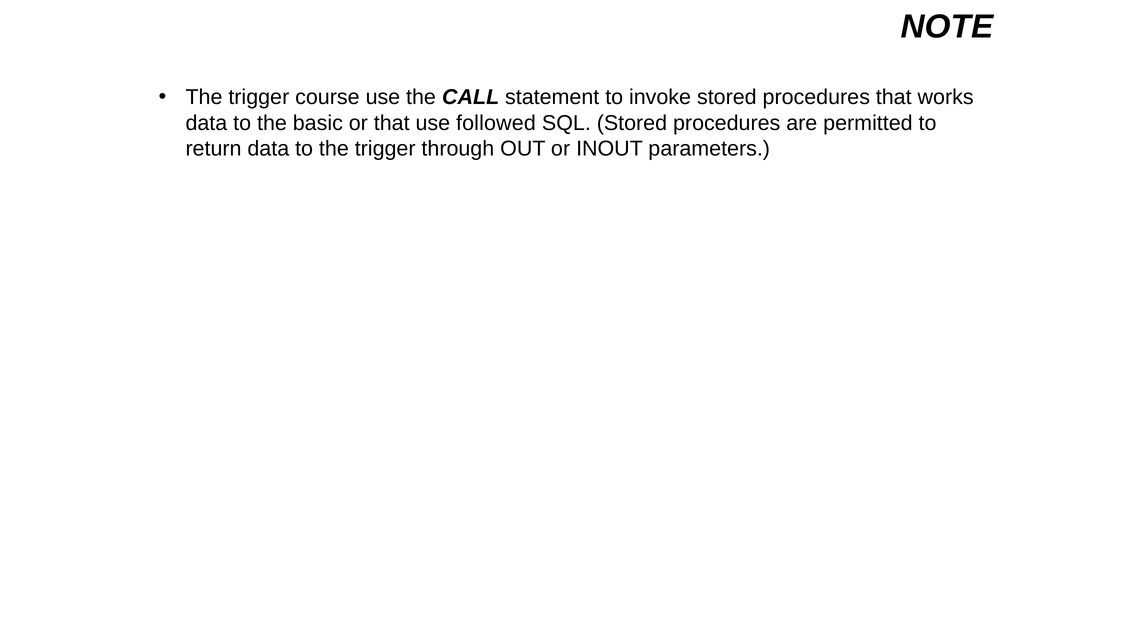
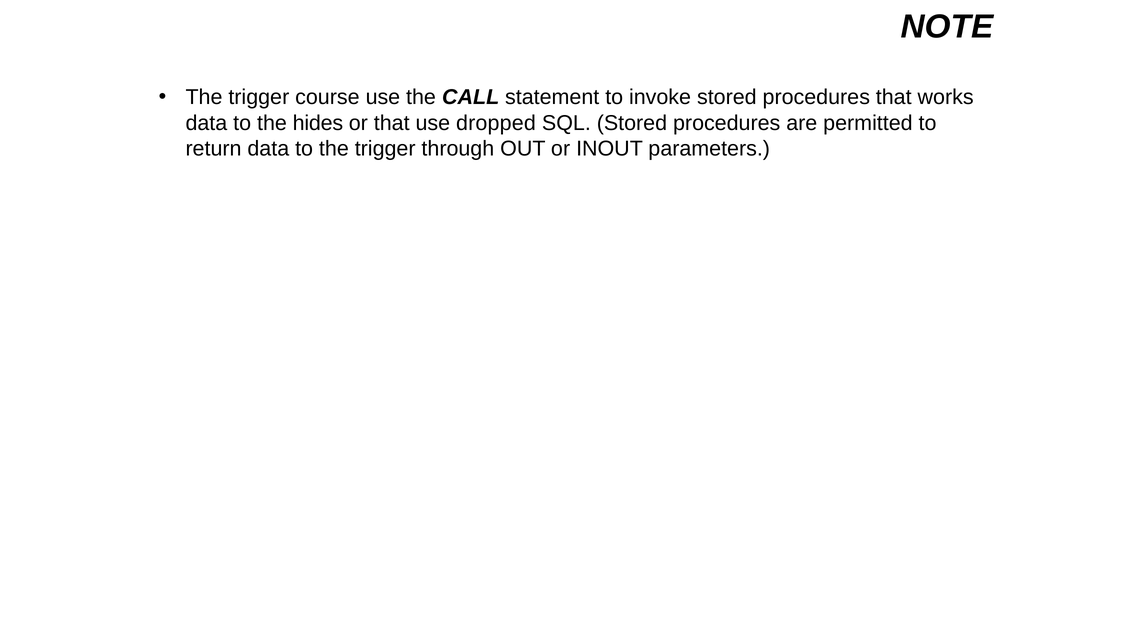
basic: basic -> hides
followed: followed -> dropped
